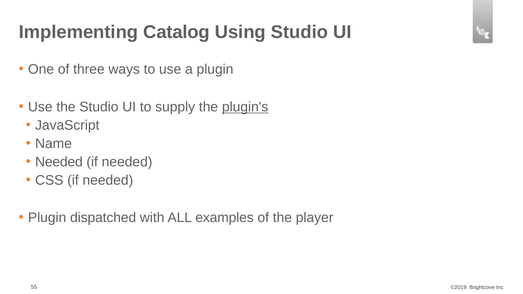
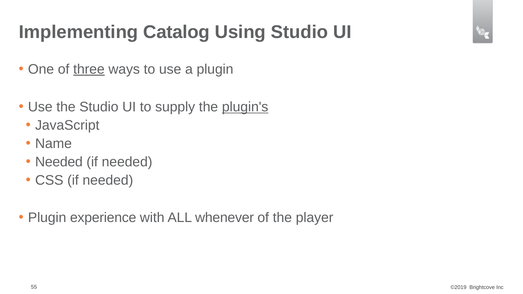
three underline: none -> present
dispatched: dispatched -> experience
examples: examples -> whenever
